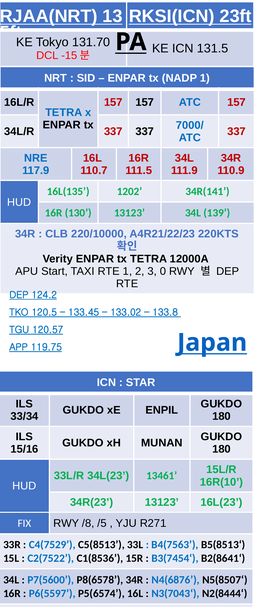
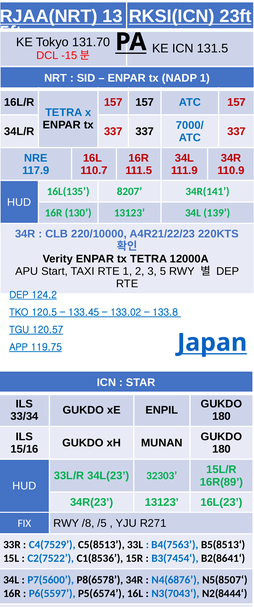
1202: 1202 -> 8207
0: 0 -> 5
13461: 13461 -> 32303
16R(10: 16R(10 -> 16R(89
